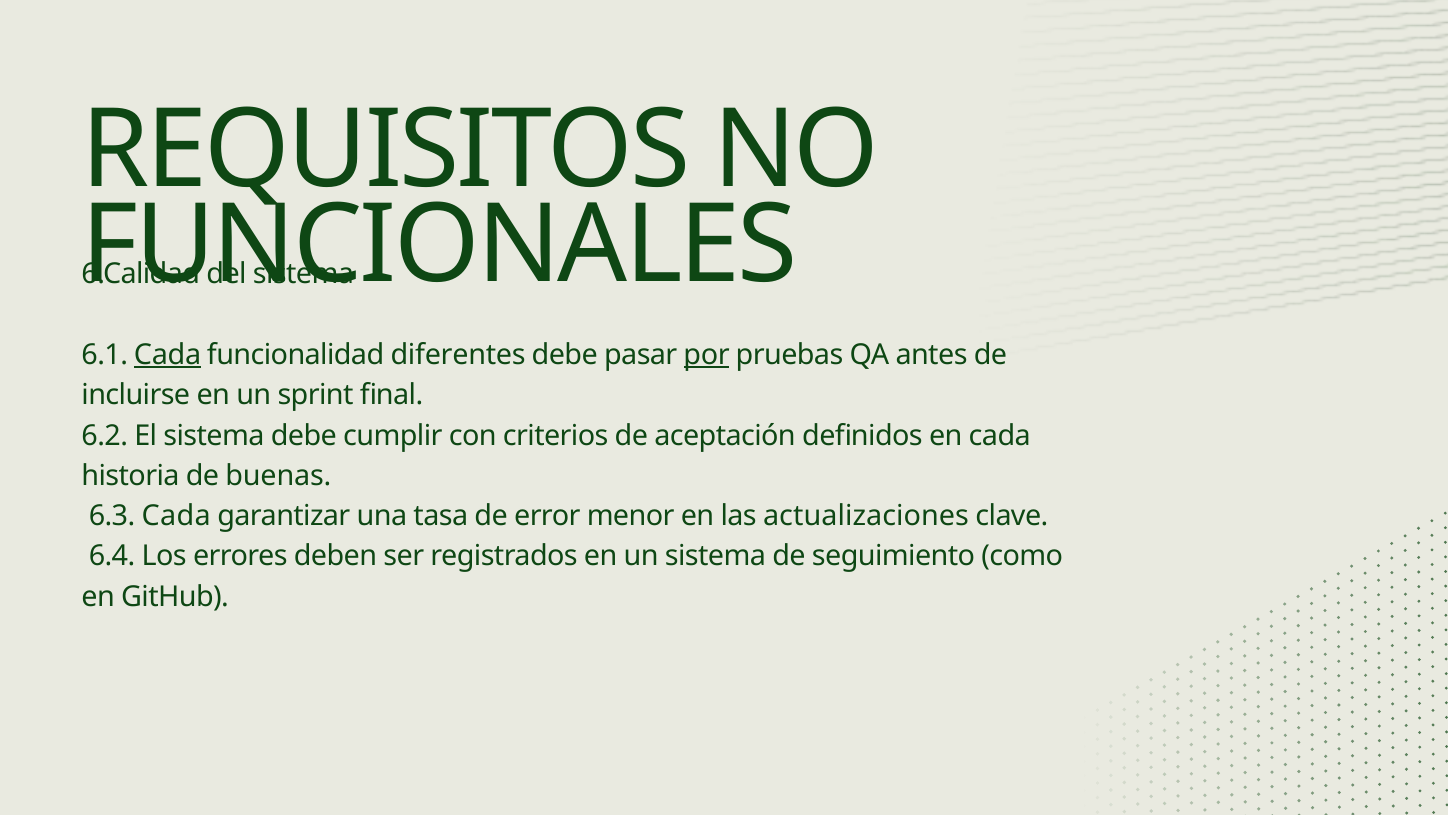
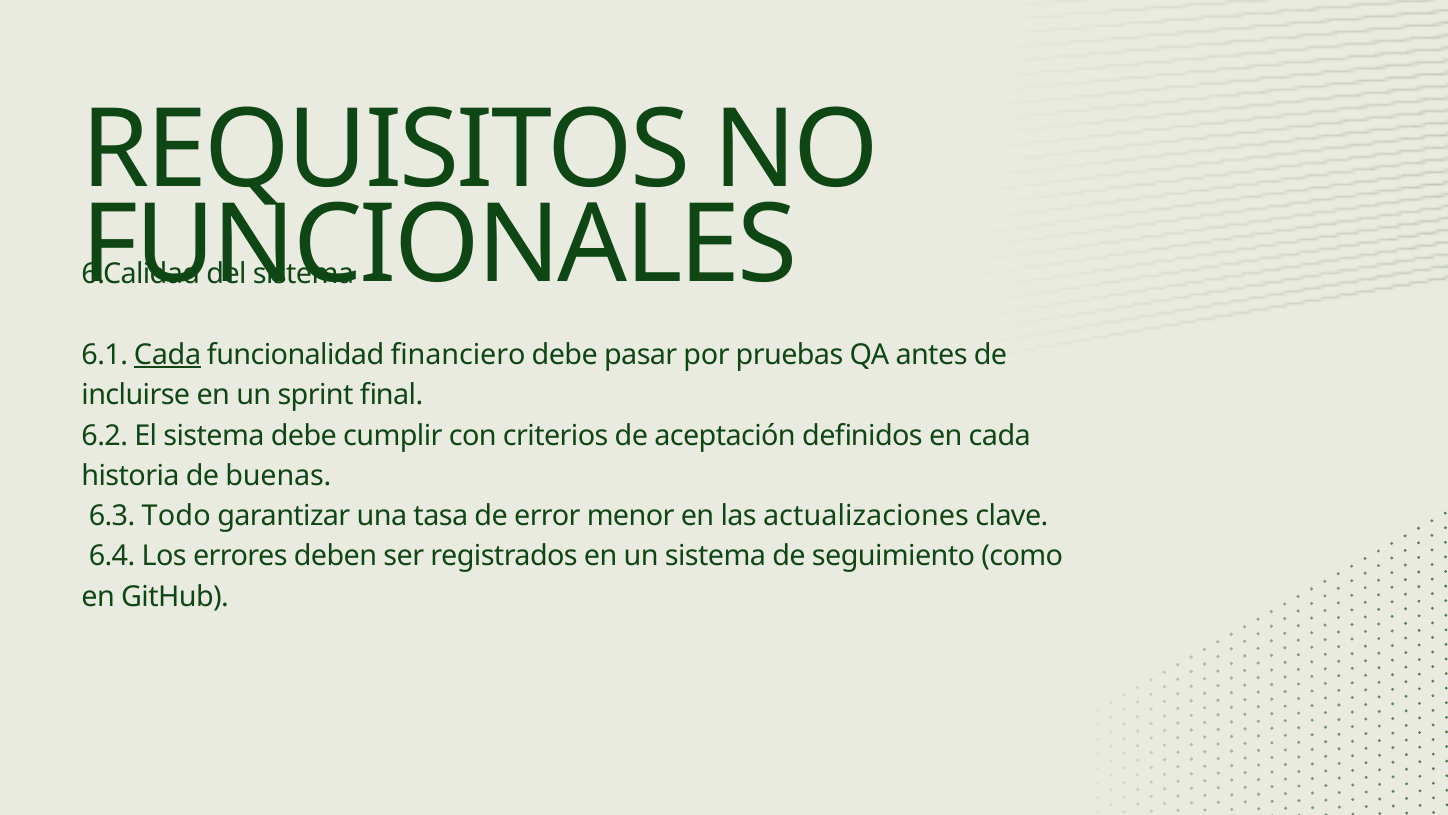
diferentes: diferentes -> financiero
por underline: present -> none
6.3 Cada: Cada -> Todo
